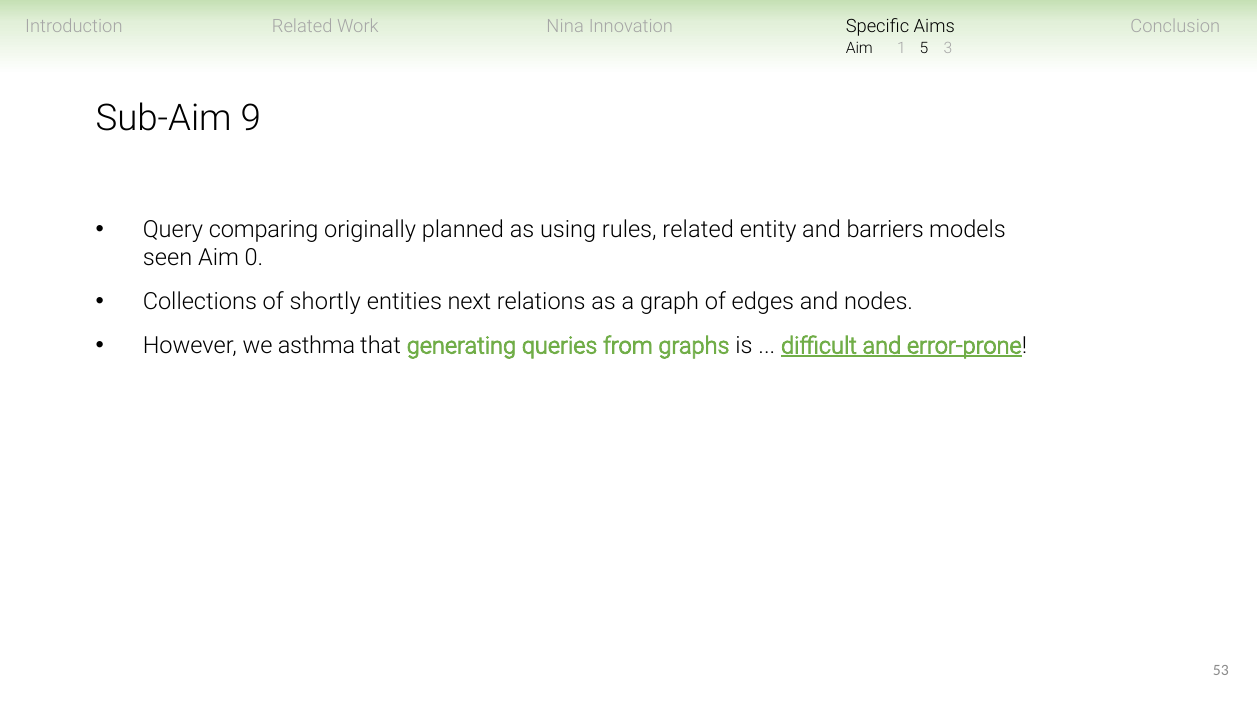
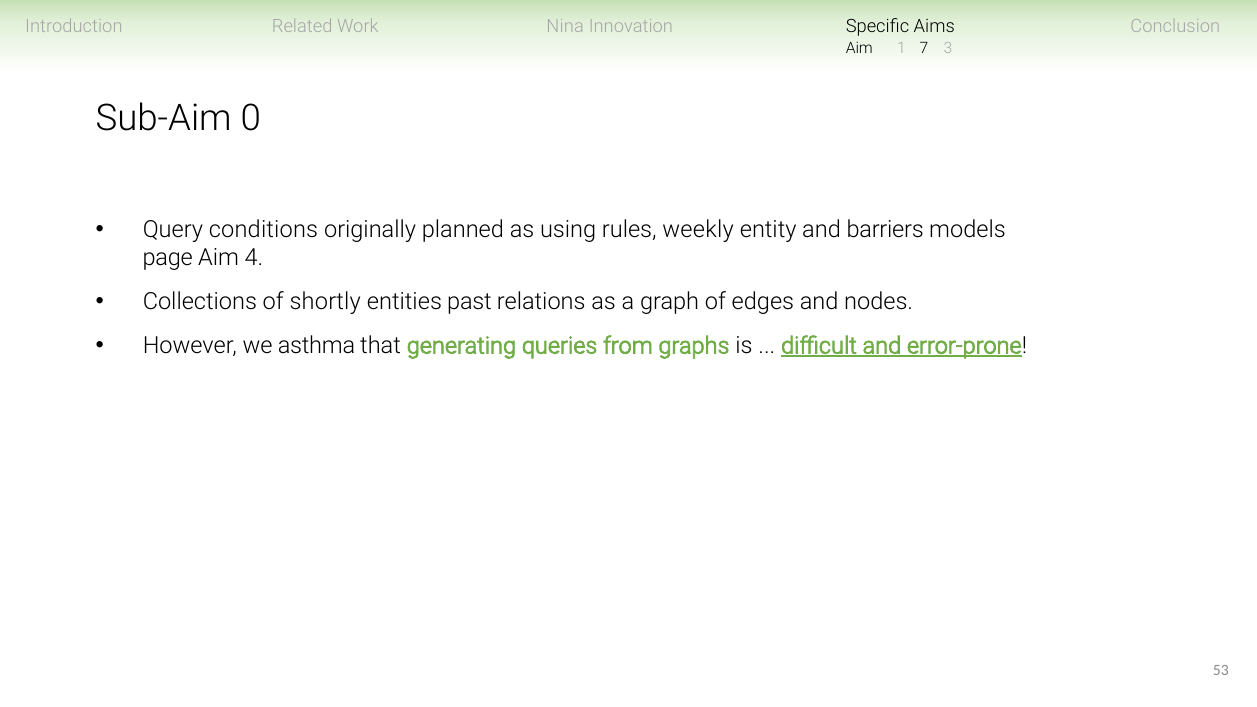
5: 5 -> 7
9: 9 -> 0
comparing: comparing -> conditions
rules related: related -> weekly
seen: seen -> page
0: 0 -> 4
next: next -> past
